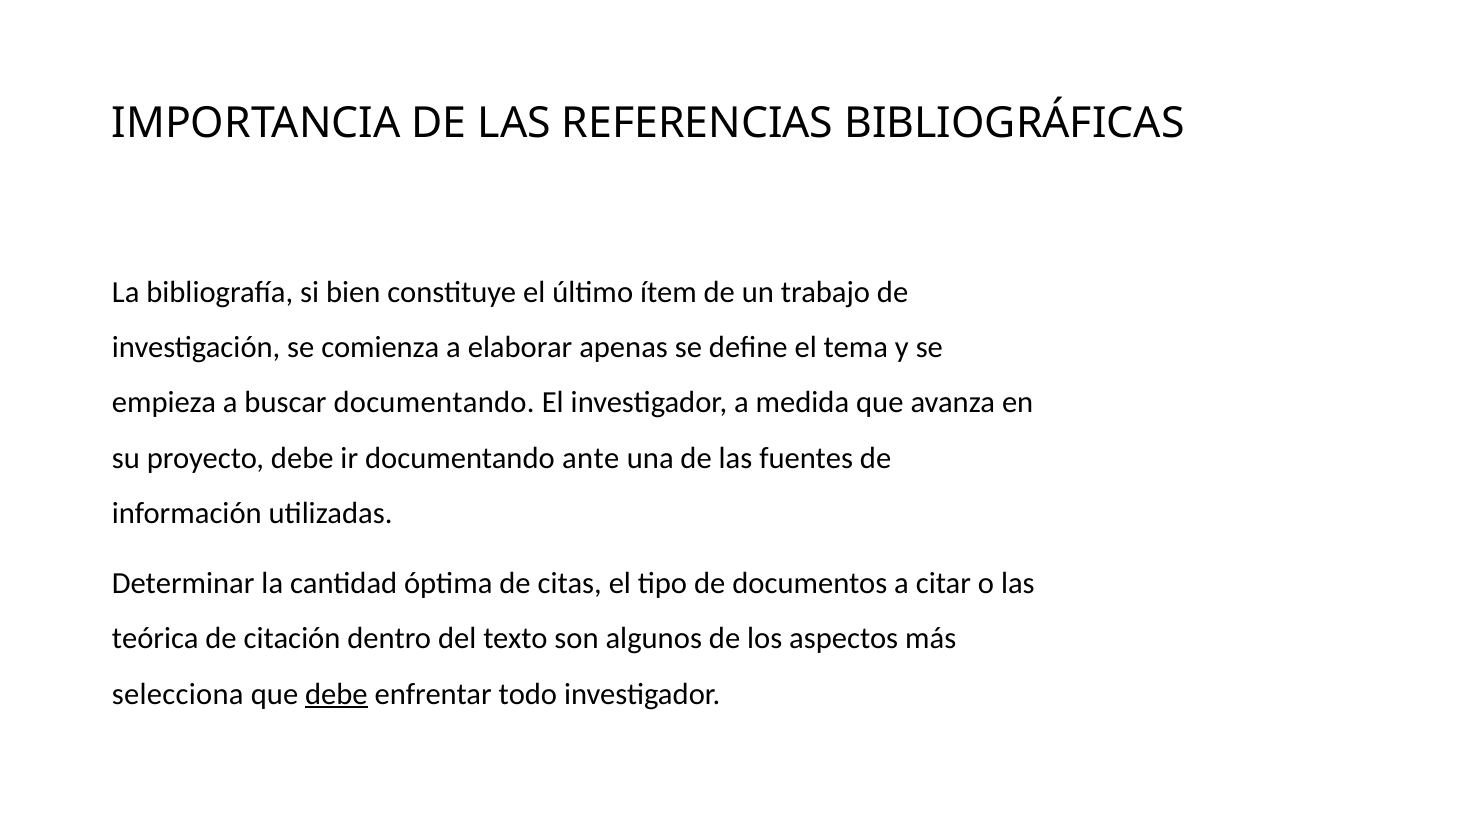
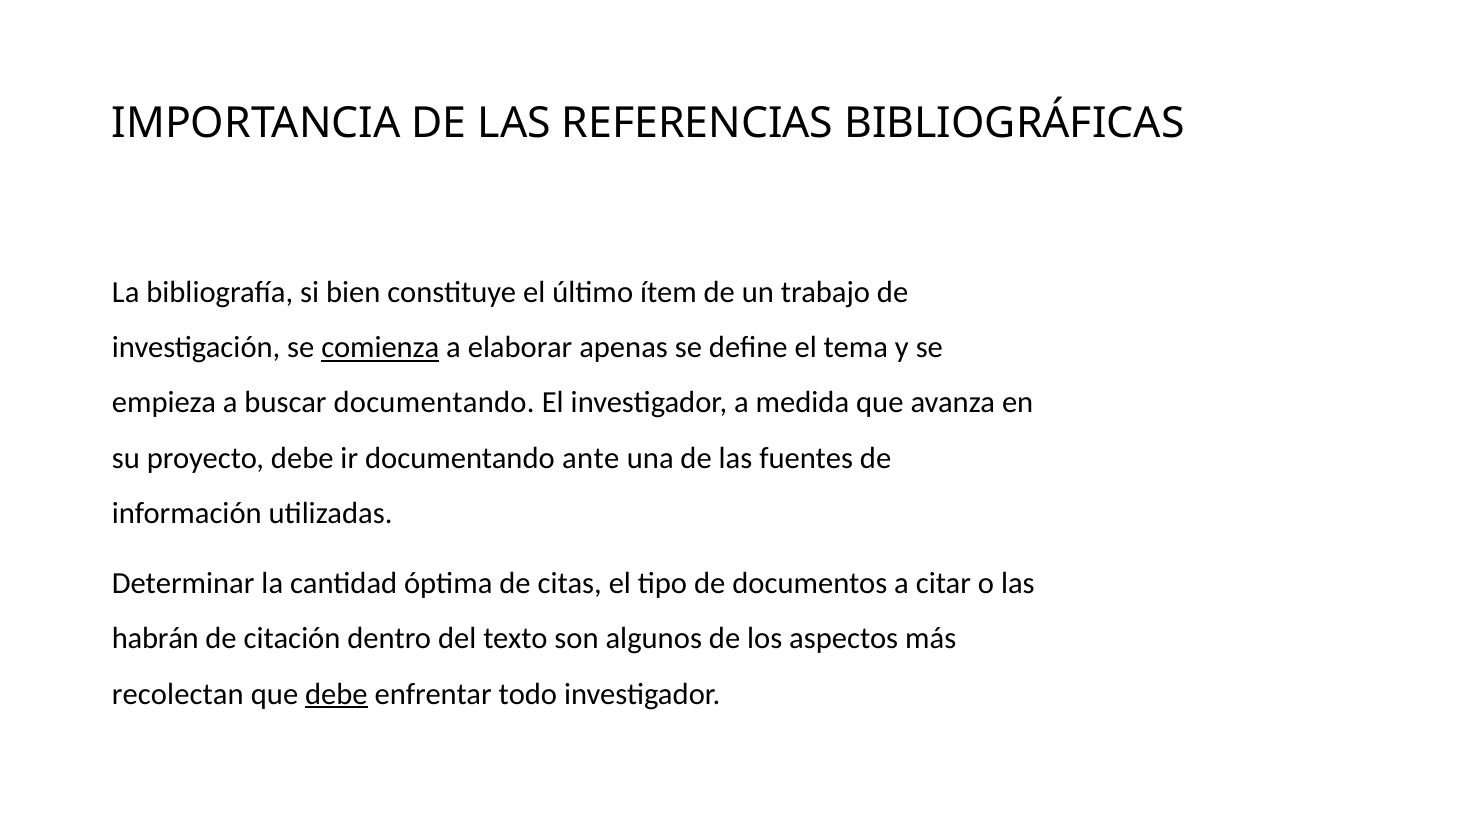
comienza underline: none -> present
teórica: teórica -> habrán
selecciona: selecciona -> recolectan
